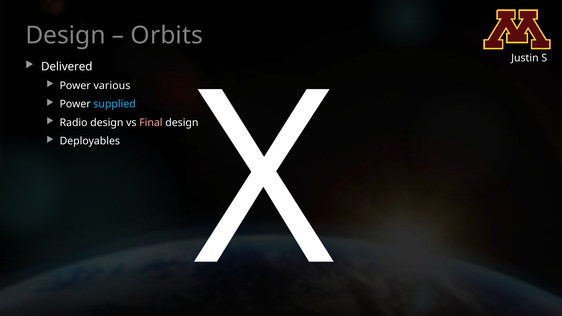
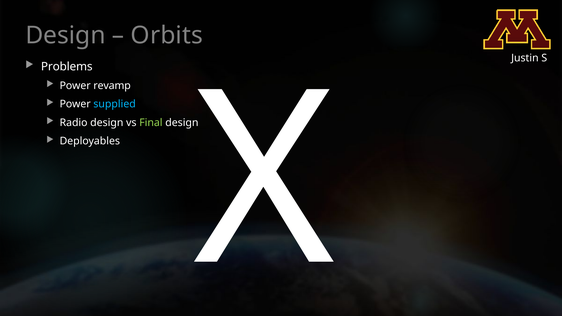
Delivered: Delivered -> Problems
various: various -> revamp
Final colour: pink -> light green
